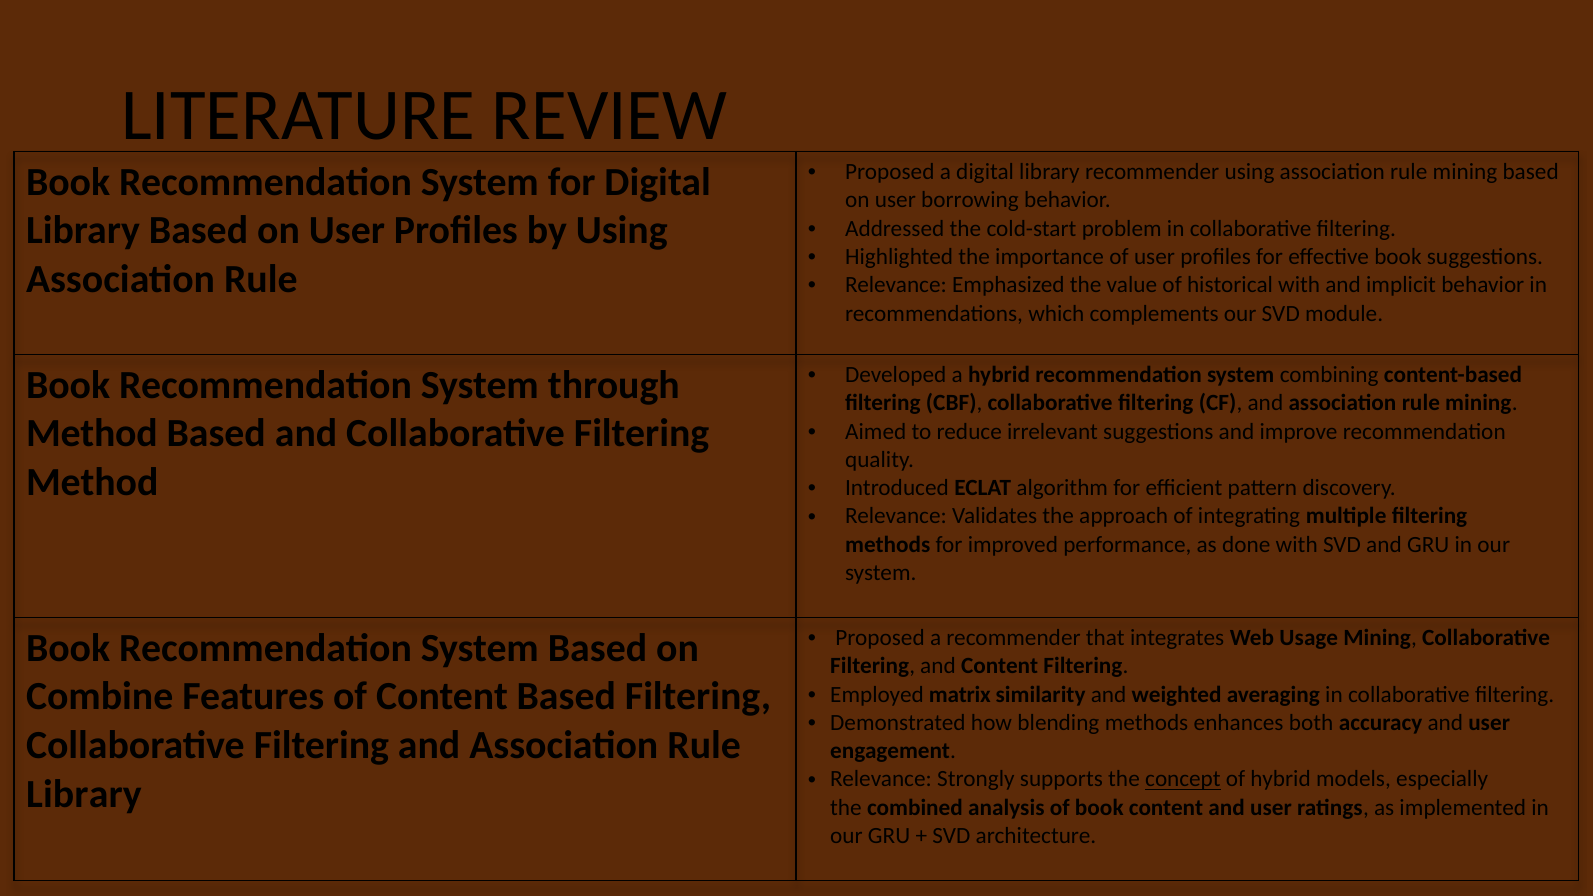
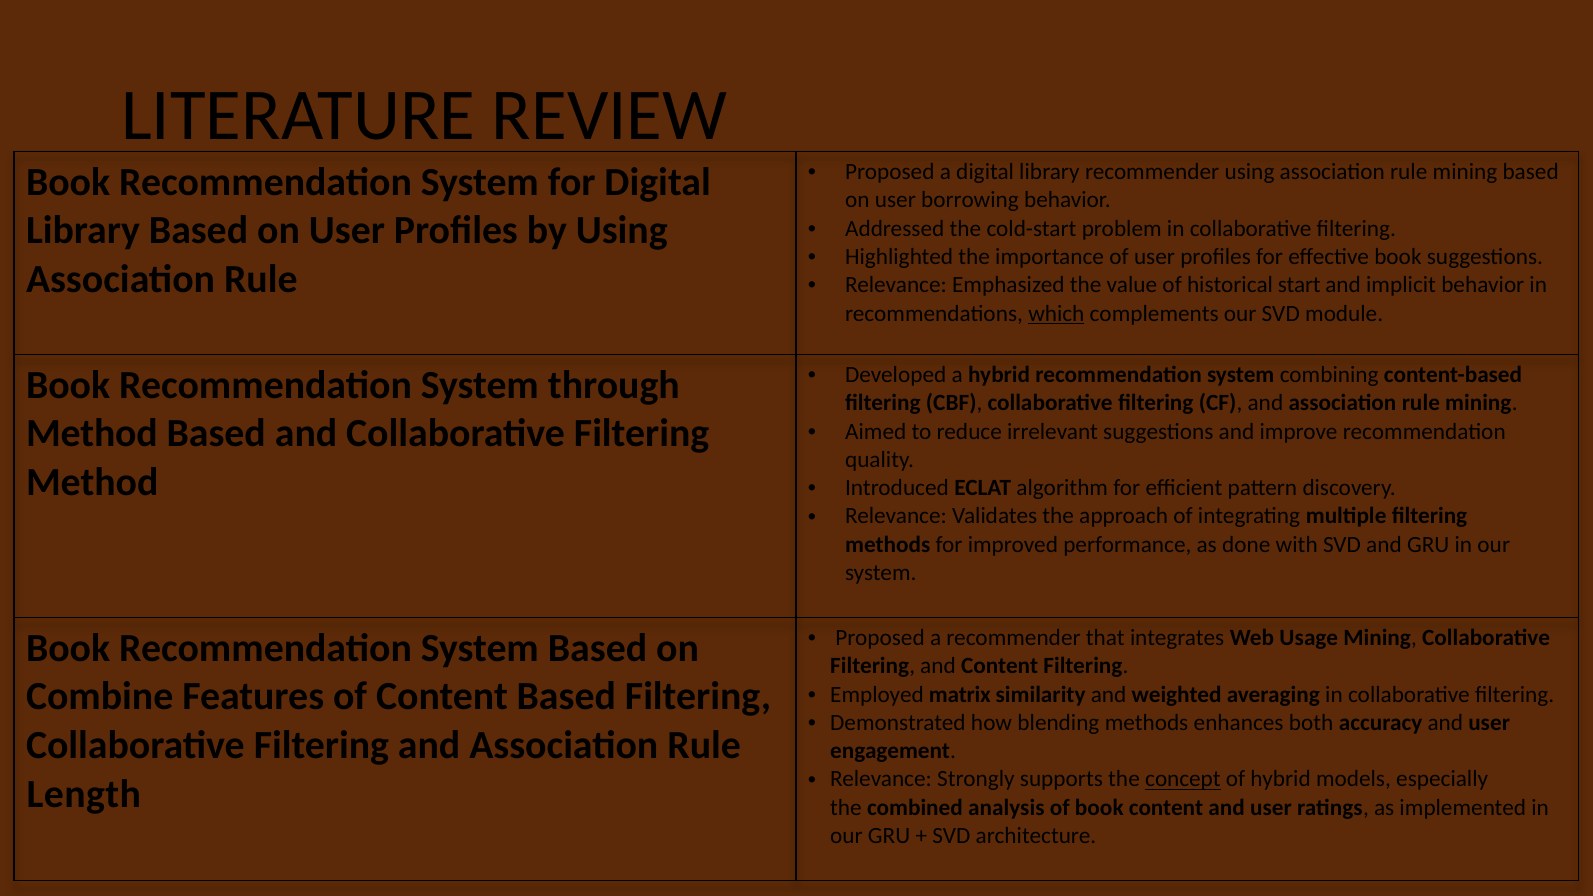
historical with: with -> start
which underline: none -> present
Library at (84, 794): Library -> Length
